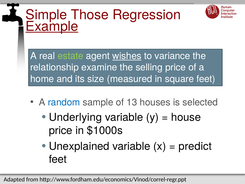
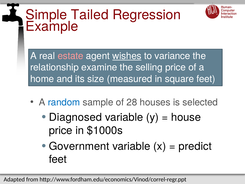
Those: Those -> Tailed
Example underline: present -> none
estate colour: light green -> pink
13: 13 -> 28
Underlying: Underlying -> Diagnosed
Unexplained: Unexplained -> Government
